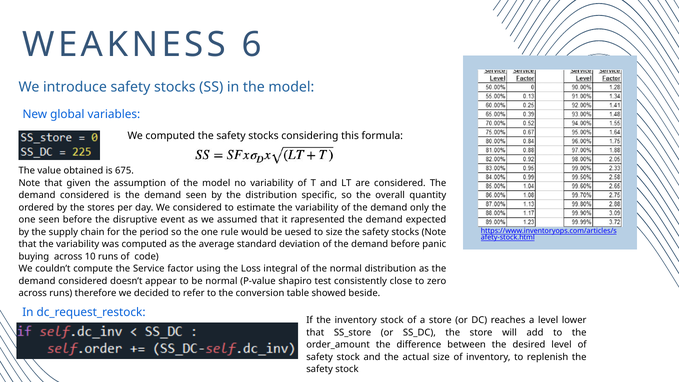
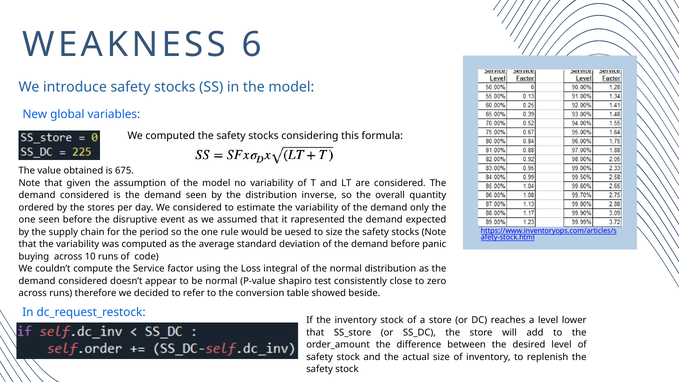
specific: specific -> inverse
